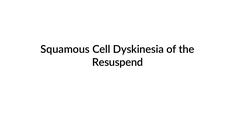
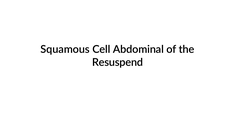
Dyskinesia: Dyskinesia -> Abdominal
